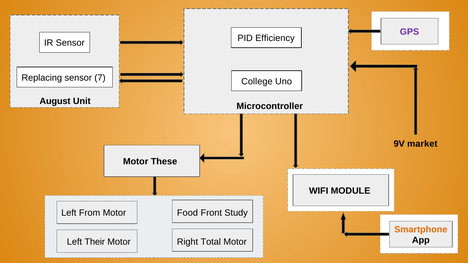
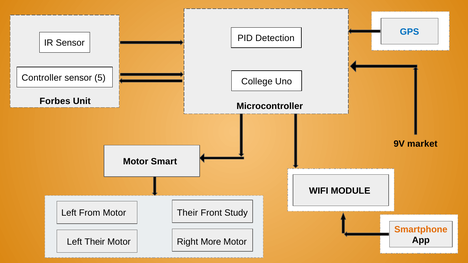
GPS colour: purple -> blue
Efficiency: Efficiency -> Detection
Replacing: Replacing -> Controller
7: 7 -> 5
August: August -> Forbes
These: These -> Smart
Motor Food: Food -> Their
Total: Total -> More
